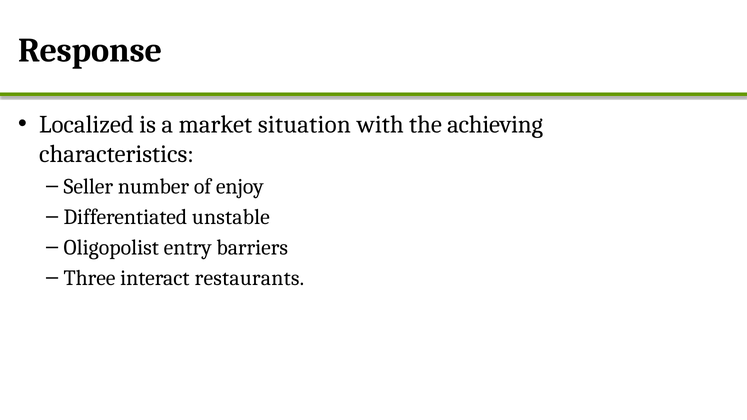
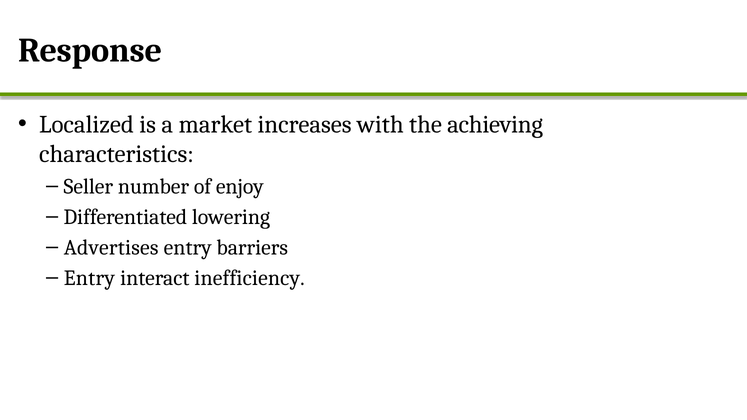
situation: situation -> increases
unstable: unstable -> lowering
Oligopolist: Oligopolist -> Advertises
Three at (90, 278): Three -> Entry
restaurants: restaurants -> inefficiency
